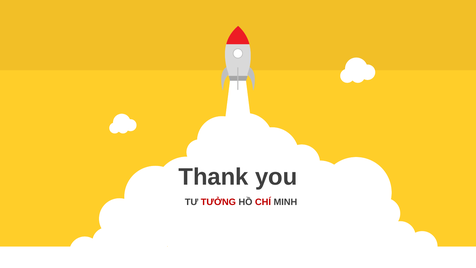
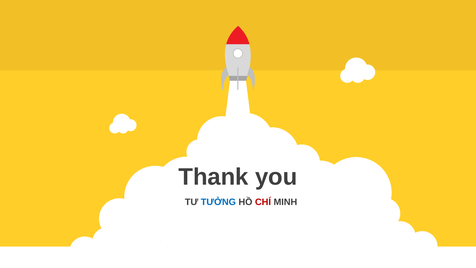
TƯỞNG colour: red -> blue
